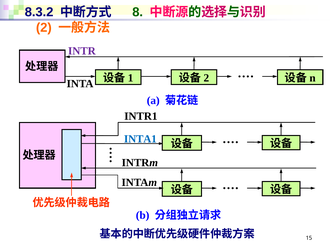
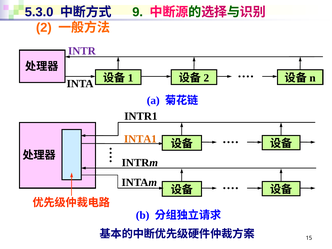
8.3.2: 8.3.2 -> 5.3.0
8: 8 -> 9
INTA1 colour: blue -> orange
